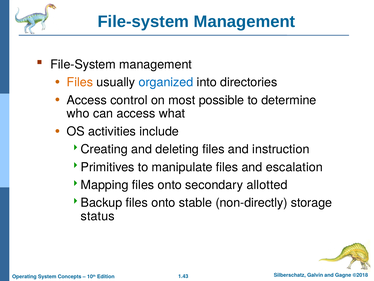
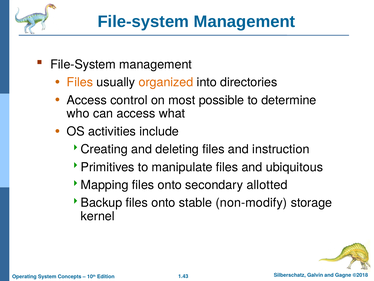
organized colour: blue -> orange
escalation: escalation -> ubiquitous
non-directly: non-directly -> non-modify
status: status -> kernel
